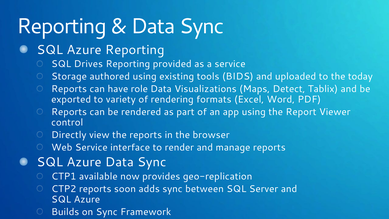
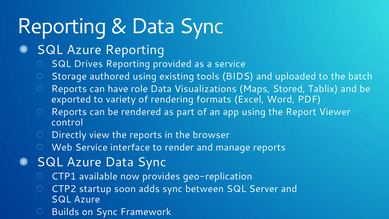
today: today -> batch
Detect: Detect -> Stored
CTP2 reports: reports -> startup
